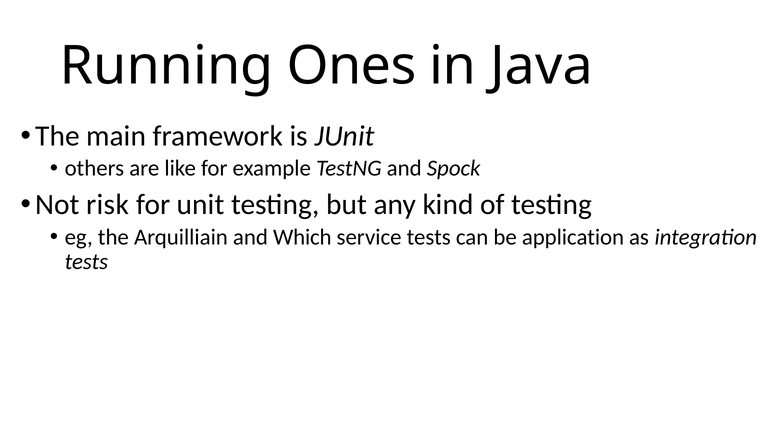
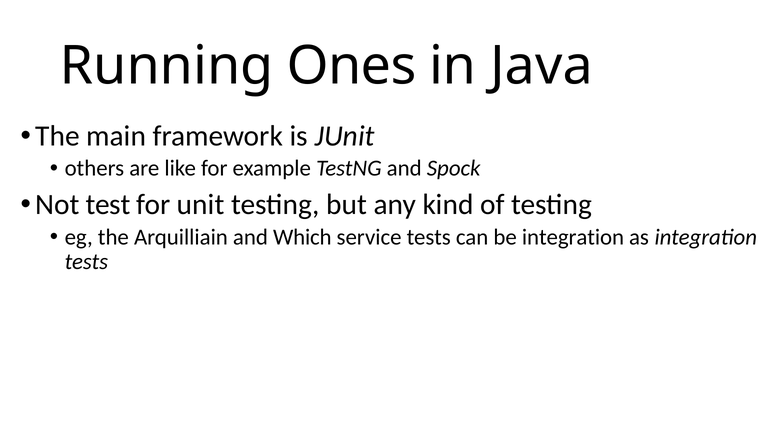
risk: risk -> test
be application: application -> integration
